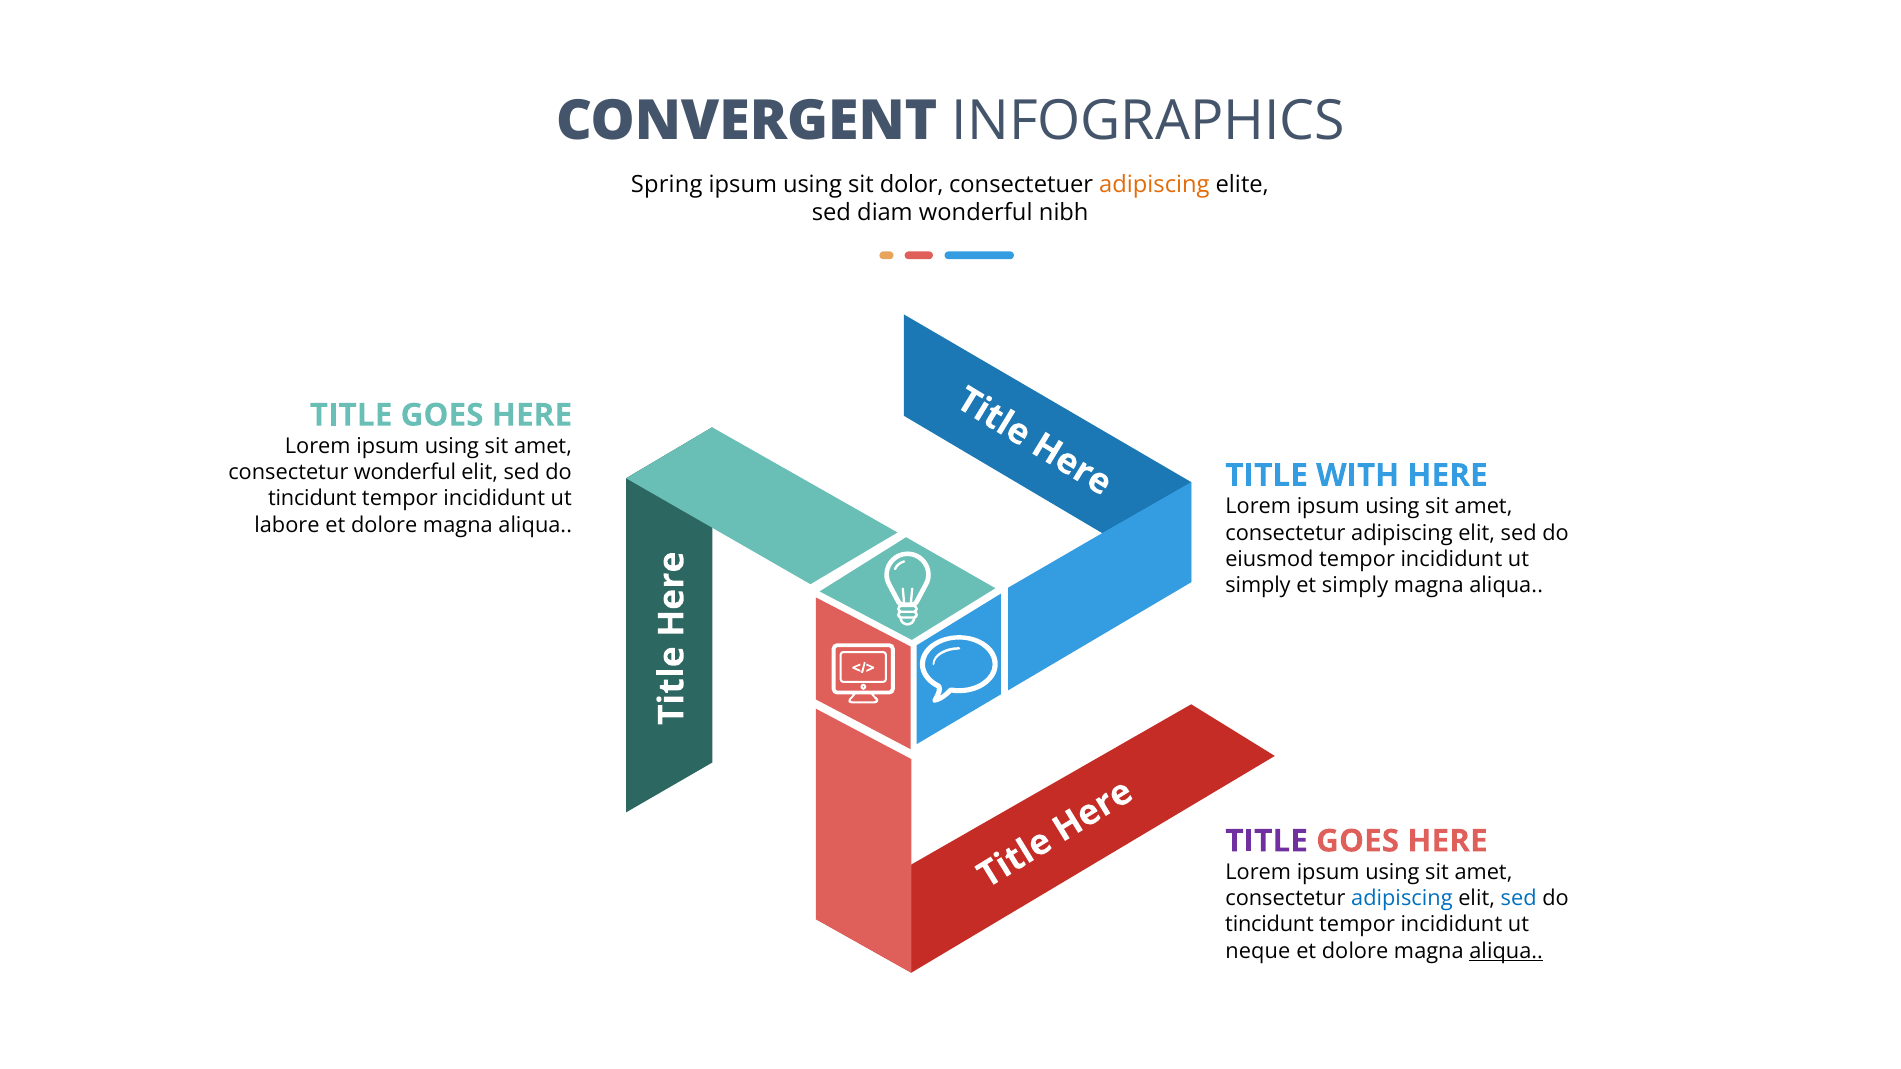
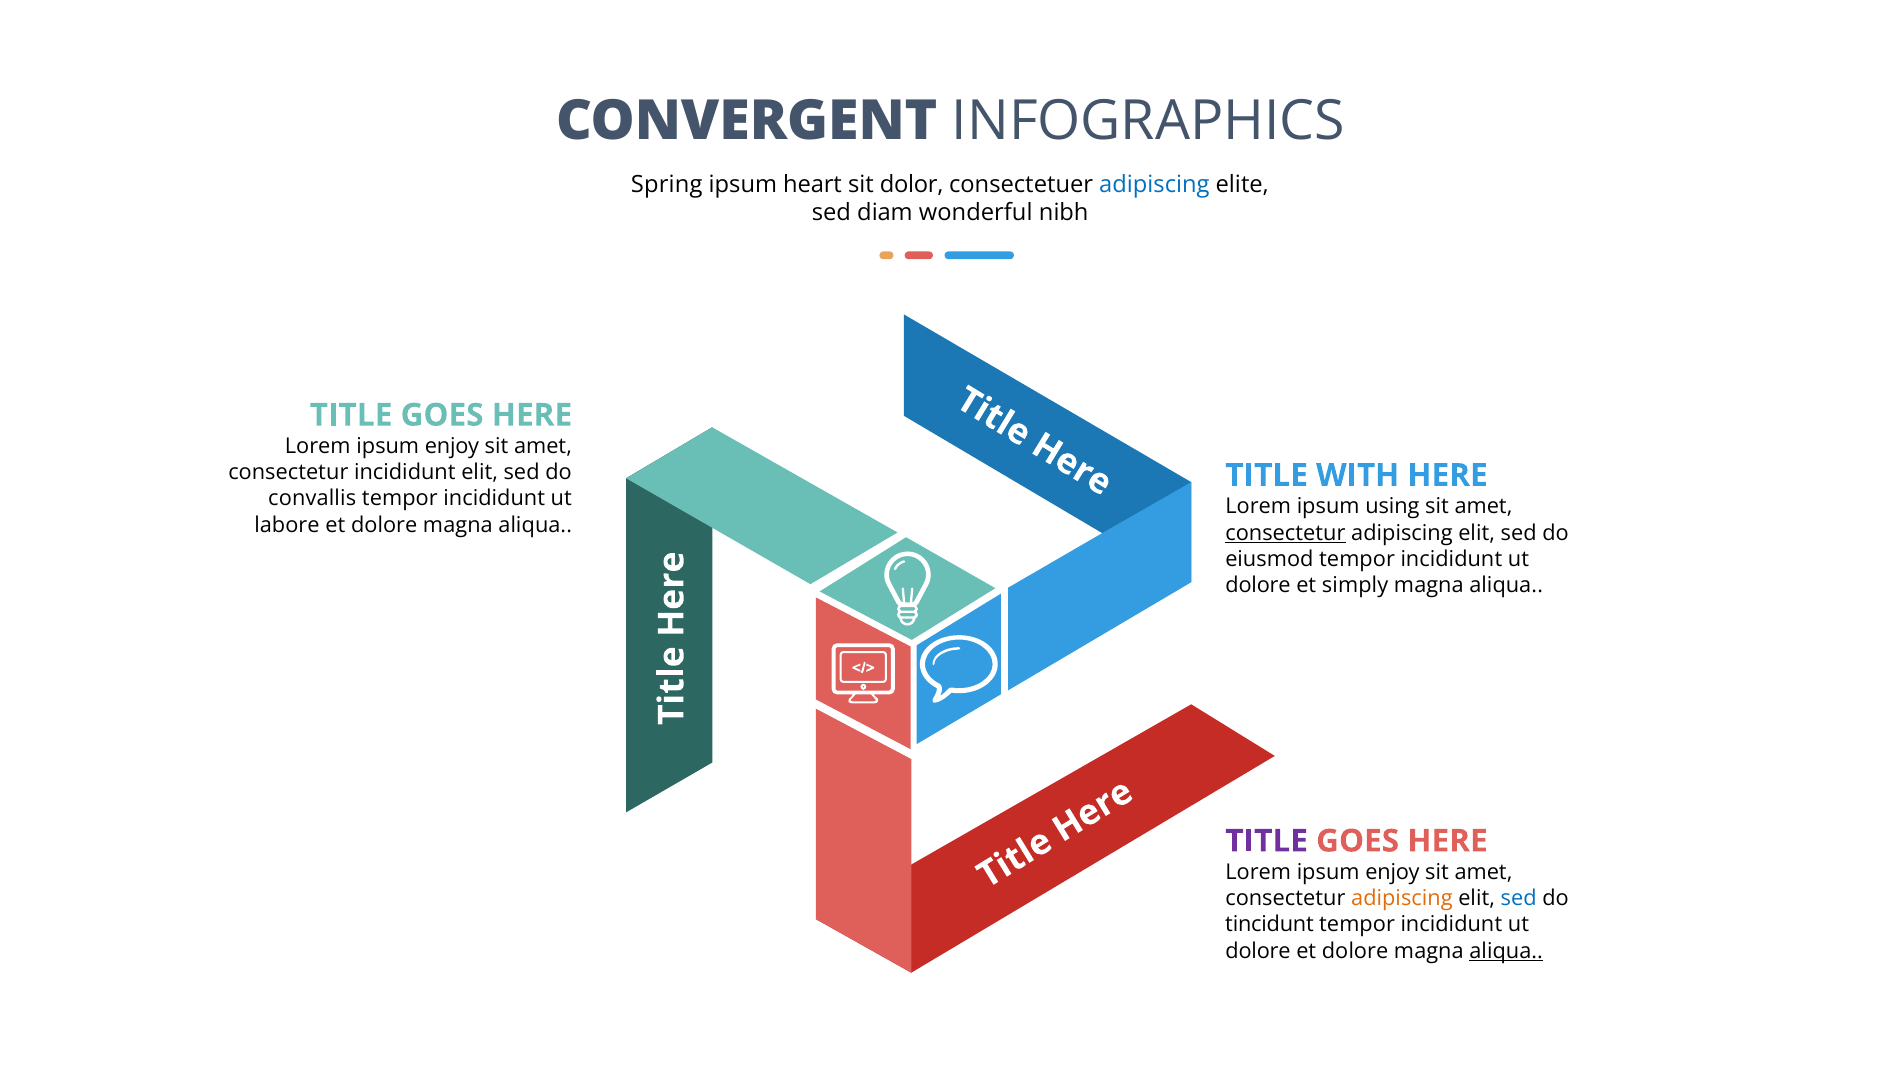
using at (813, 184): using -> heart
adipiscing at (1154, 184) colour: orange -> blue
using at (452, 447): using -> enjoy
consectetur wonderful: wonderful -> incididunt
tincidunt at (312, 499): tincidunt -> convallis
consectetur at (1285, 533) underline: none -> present
simply at (1258, 585): simply -> dolore
using at (1392, 873): using -> enjoy
adipiscing at (1402, 899) colour: blue -> orange
neque at (1258, 951): neque -> dolore
